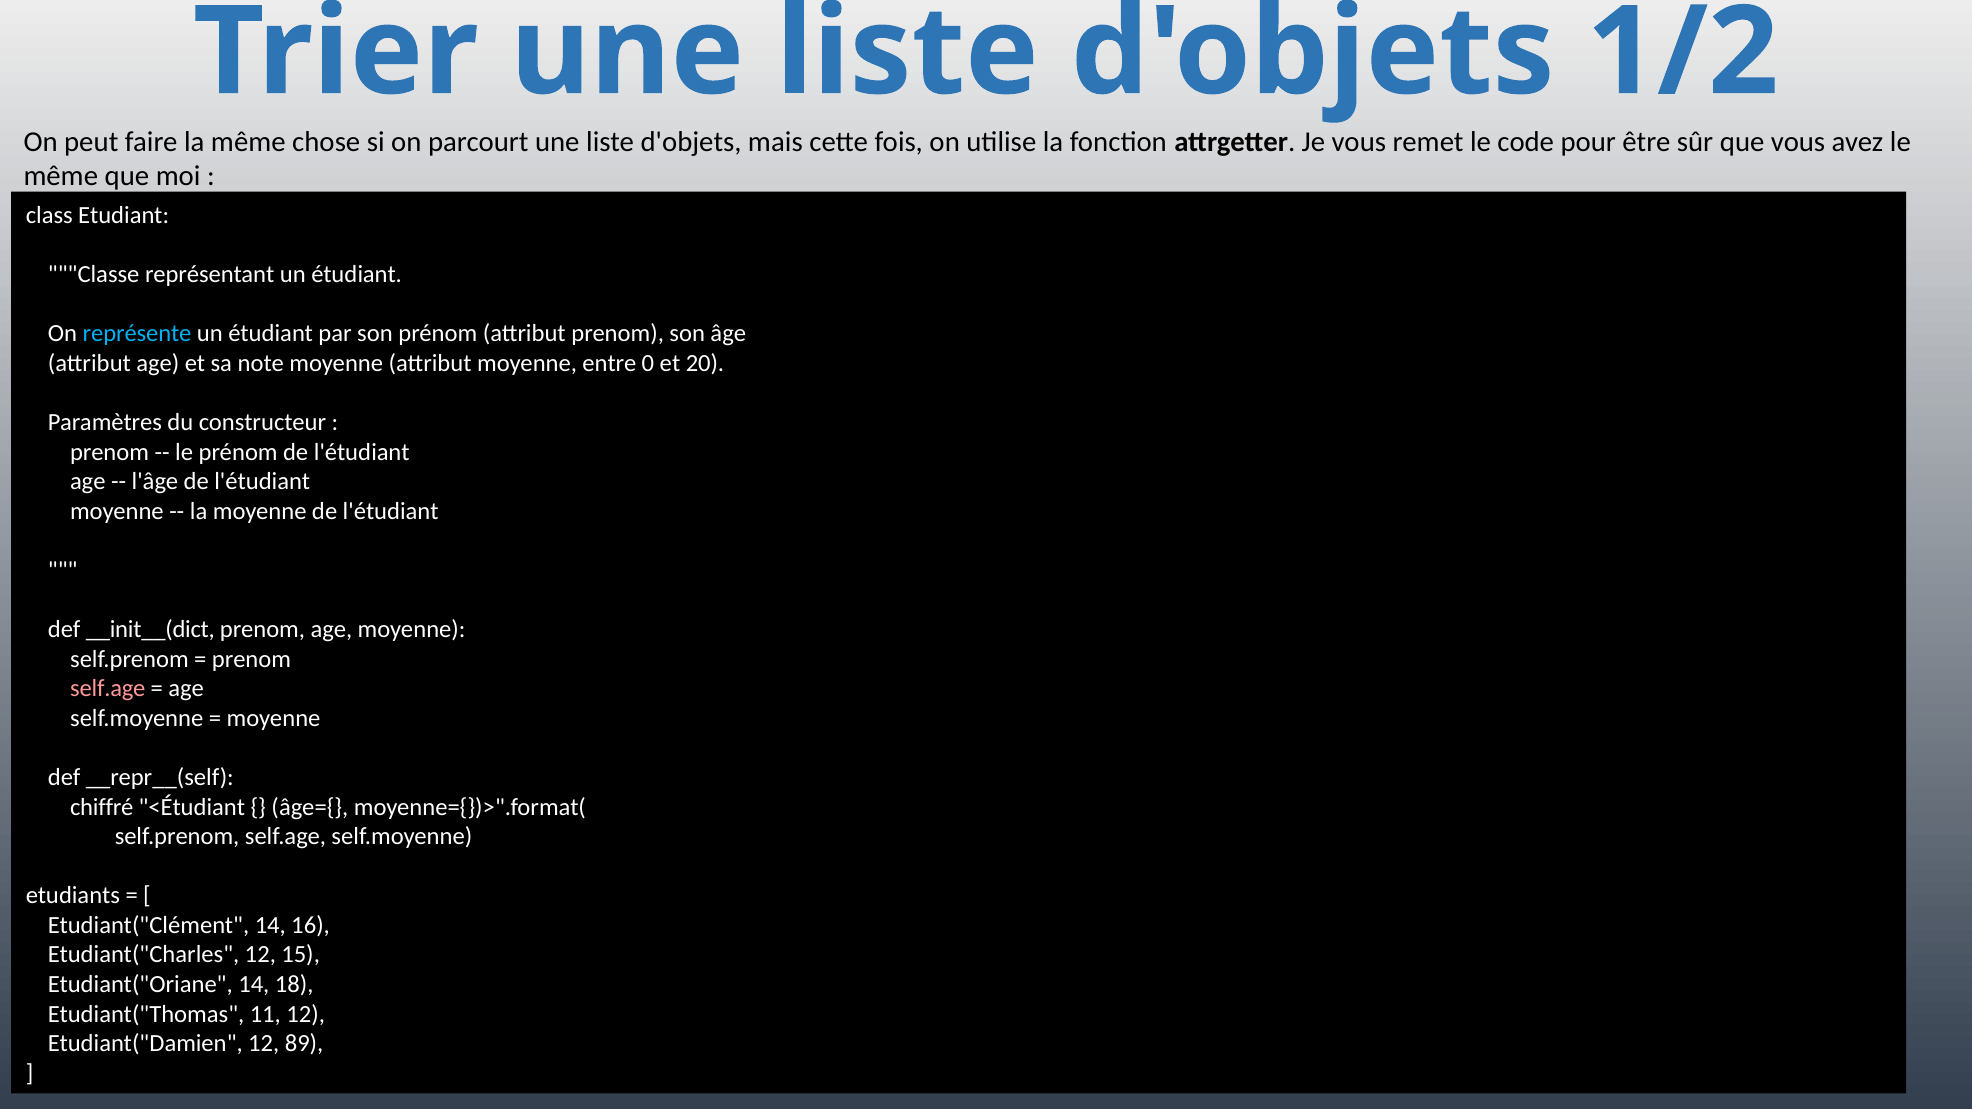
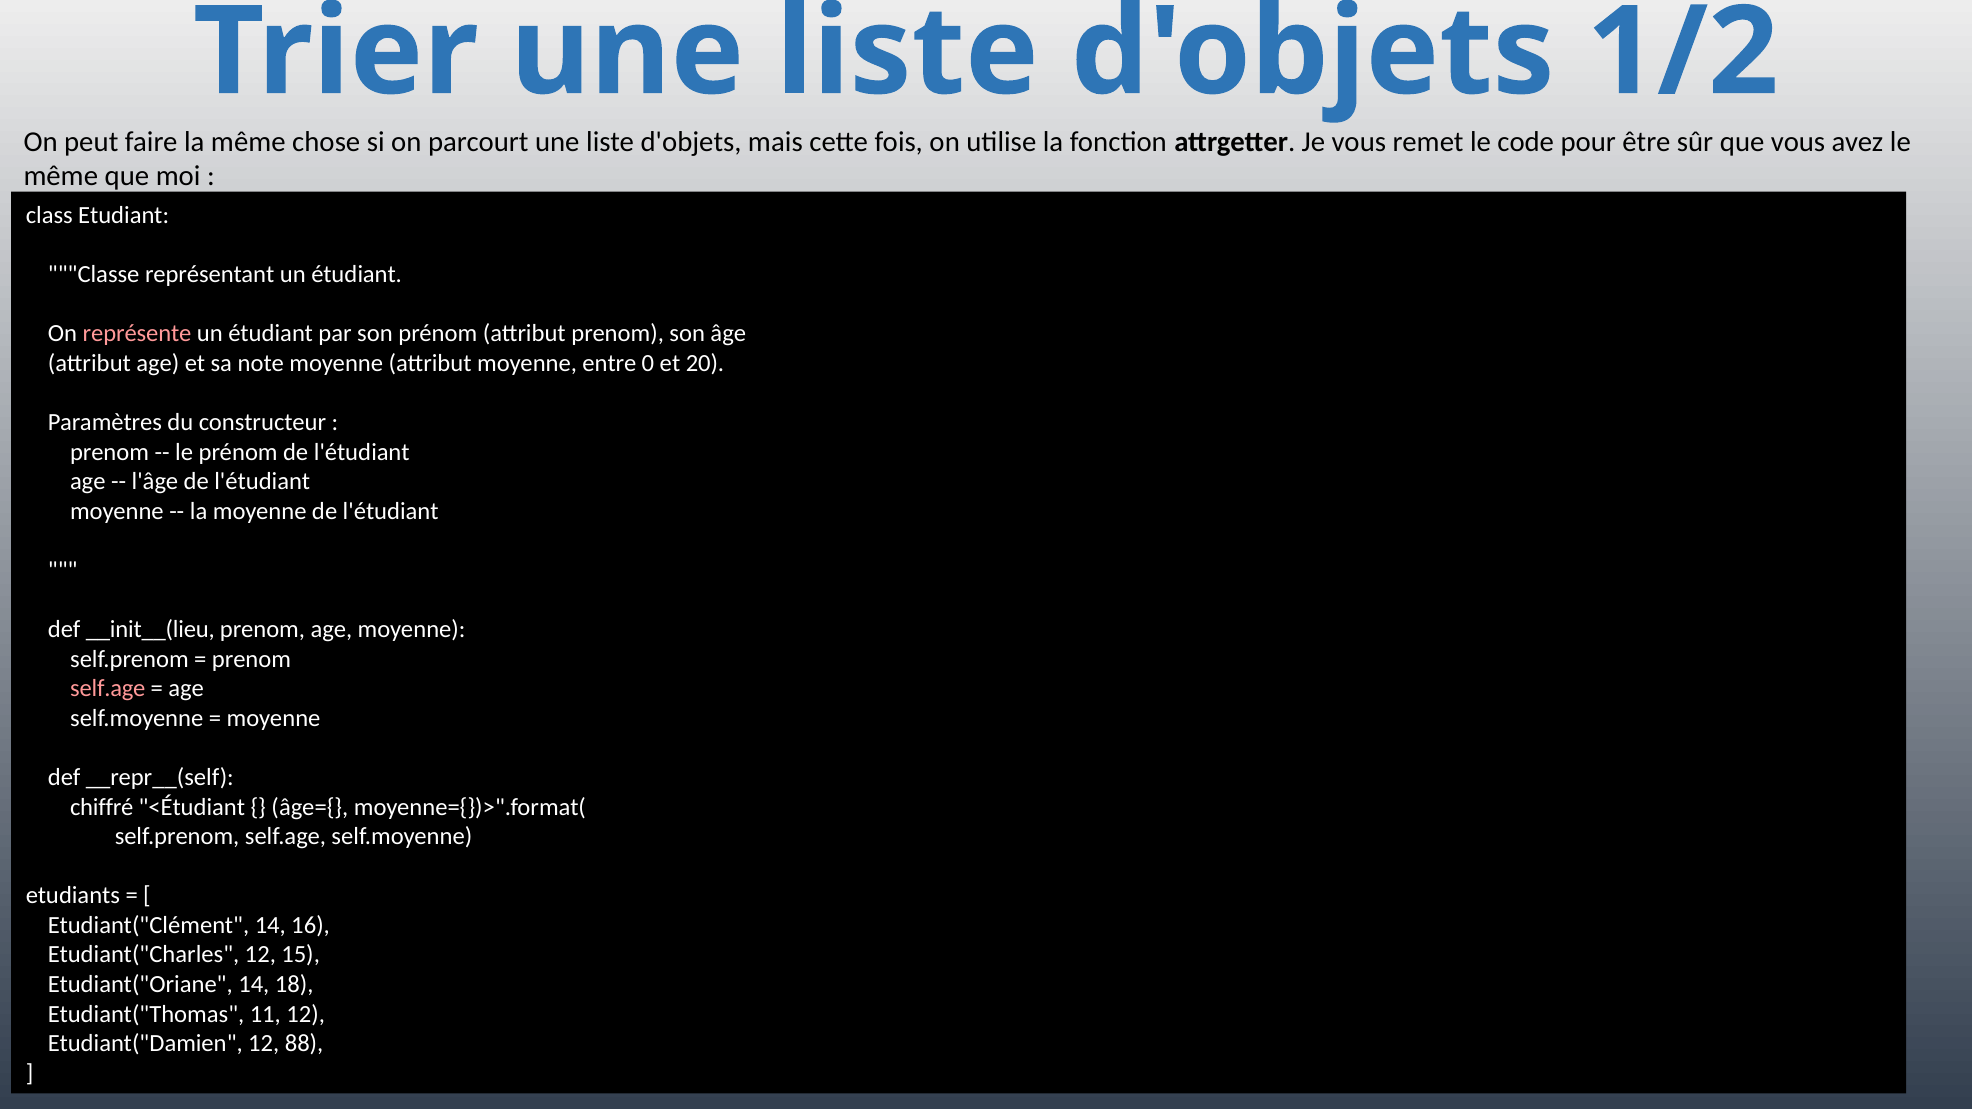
représente colour: light blue -> pink
__init__(dict: __init__(dict -> __init__(lieu
89: 89 -> 88
